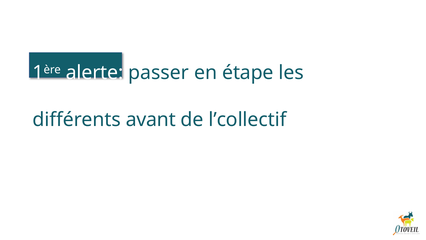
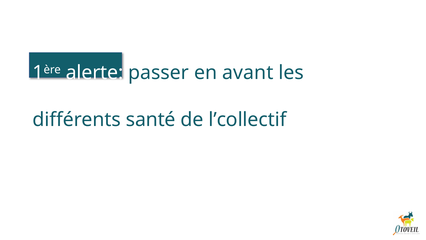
étape: étape -> avant
avant: avant -> santé
